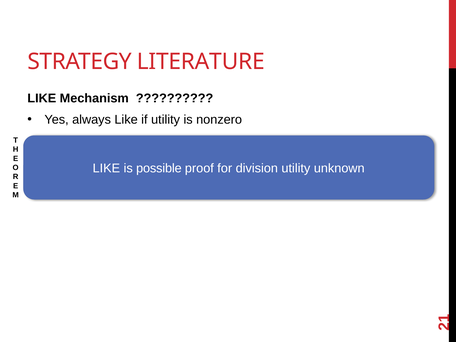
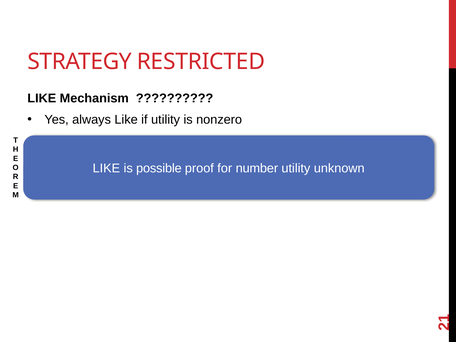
LITERATURE: LITERATURE -> RESTRICTED
division: division -> number
